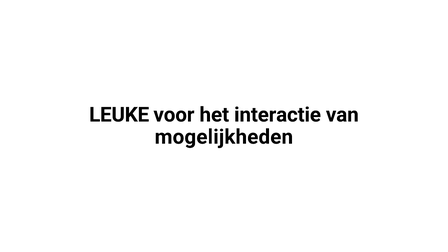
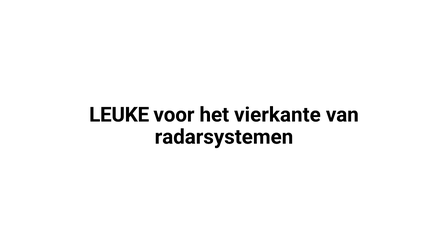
interactie: interactie -> vierkante
mogelijkheden: mogelijkheden -> radarsystemen
